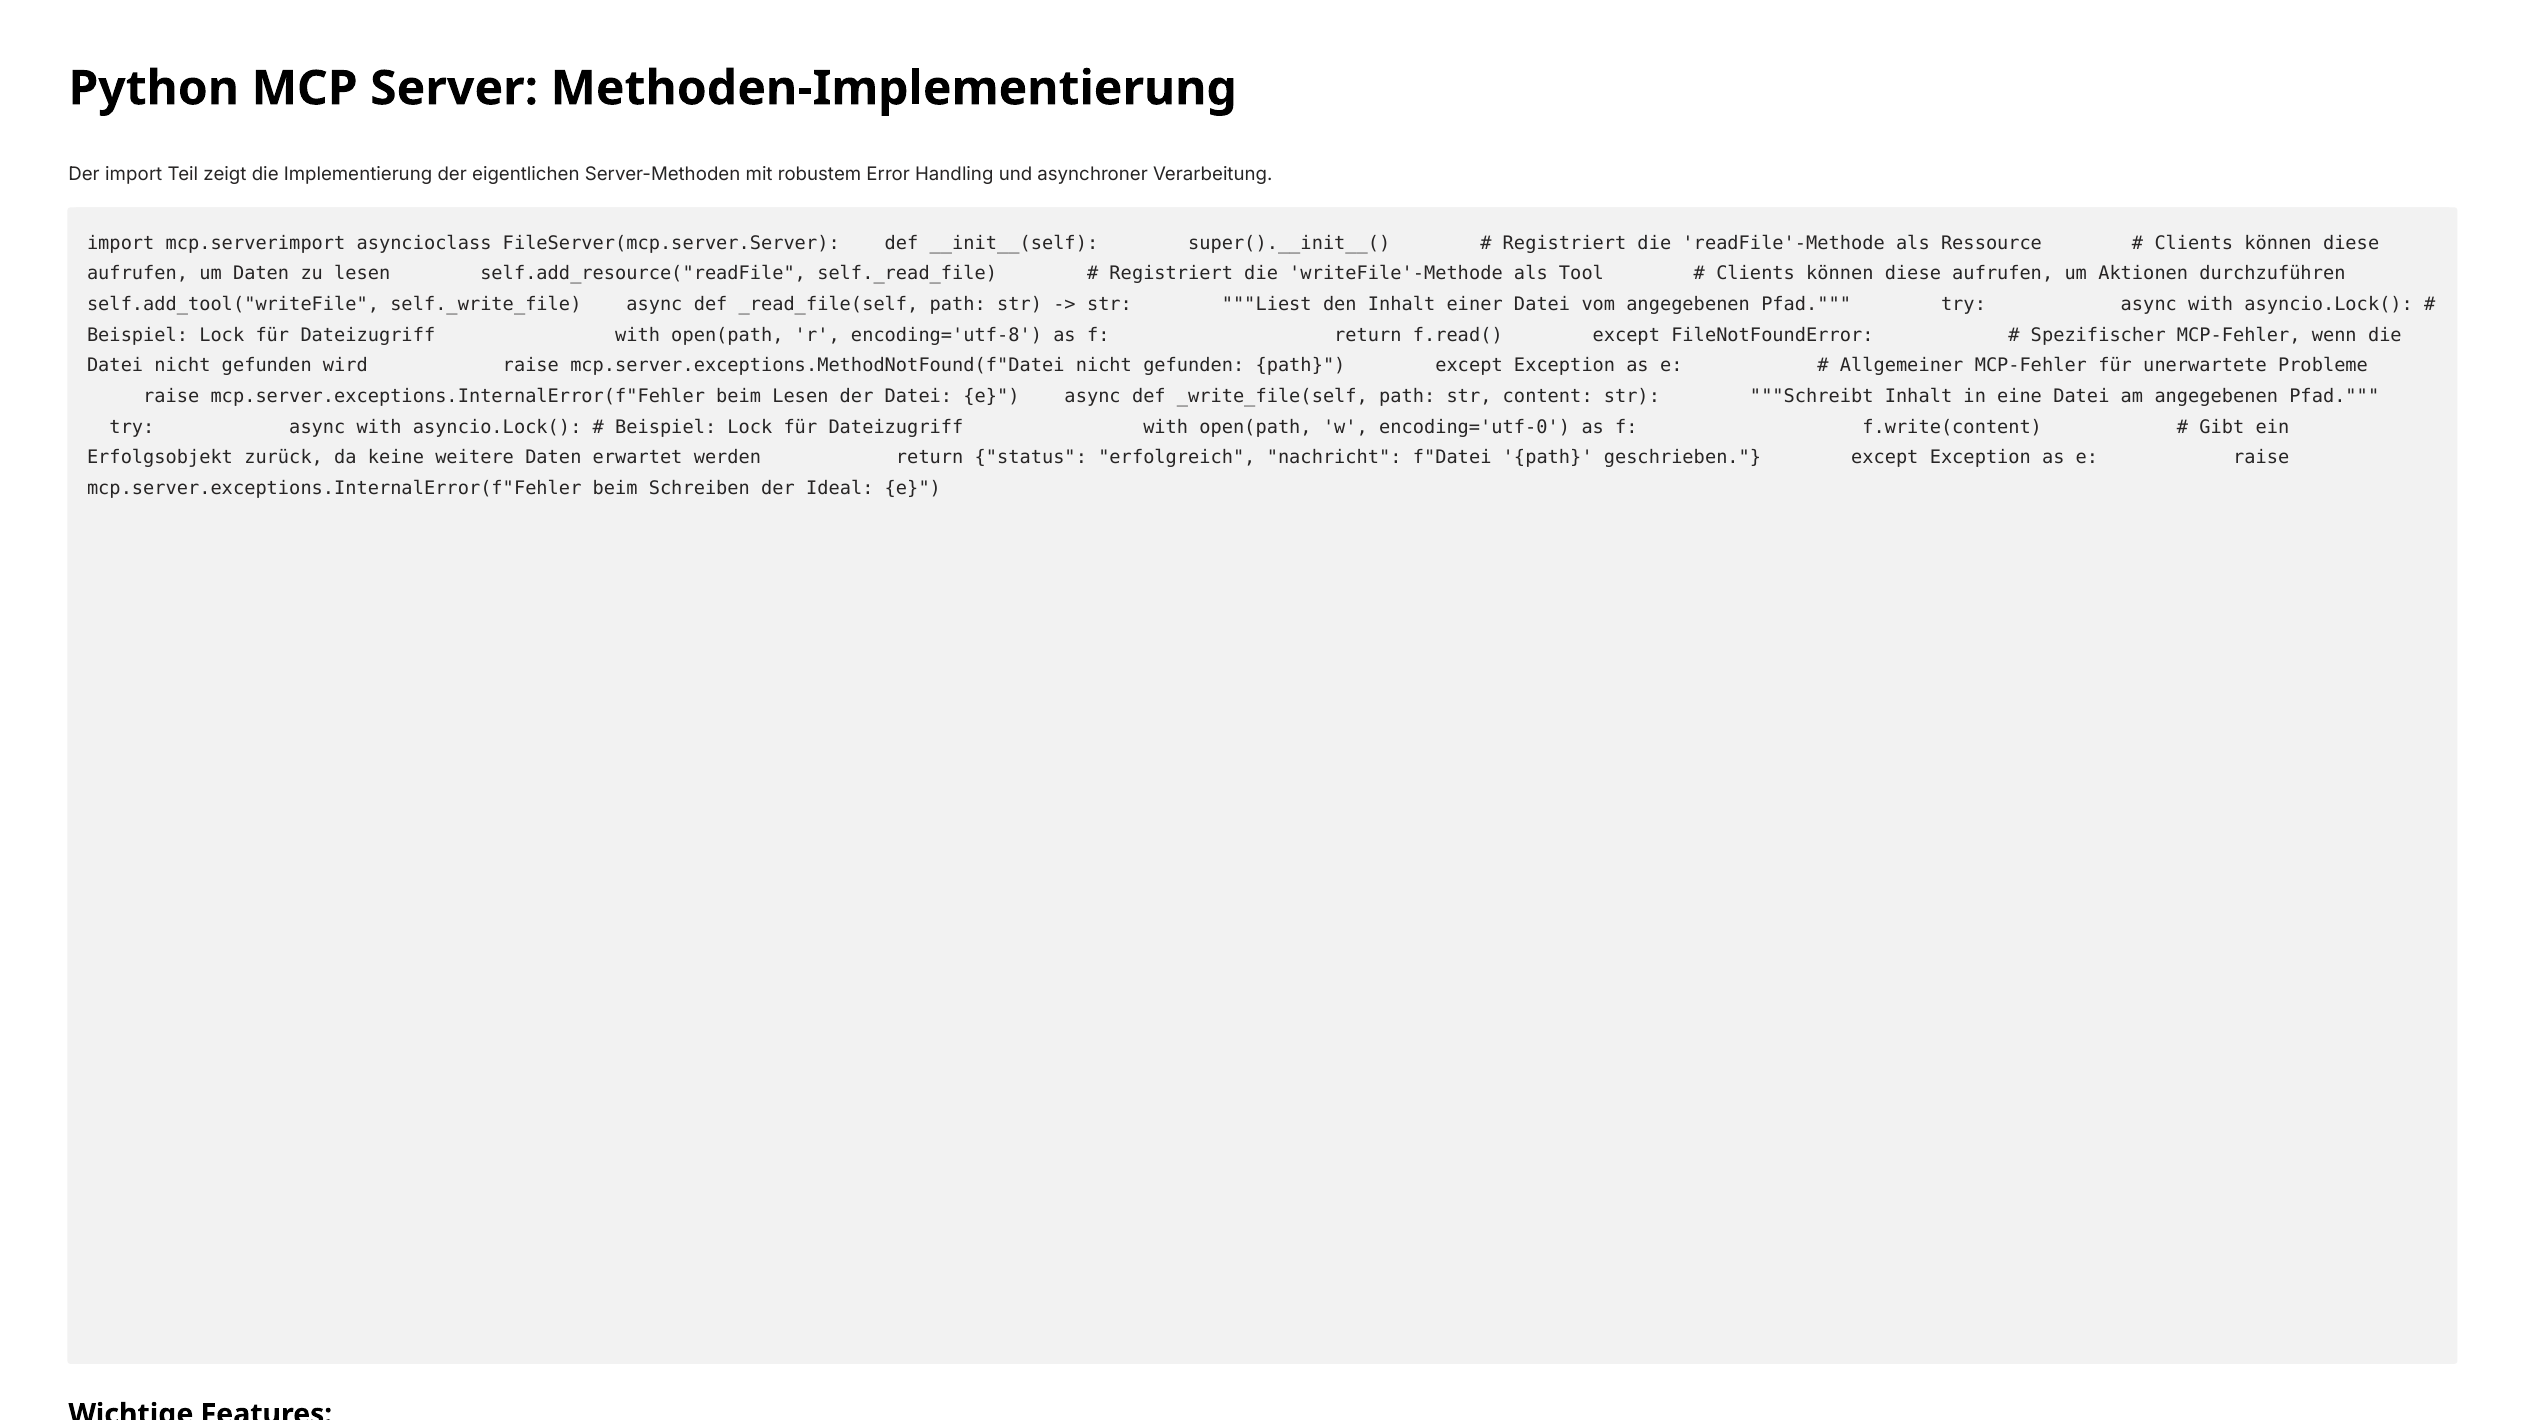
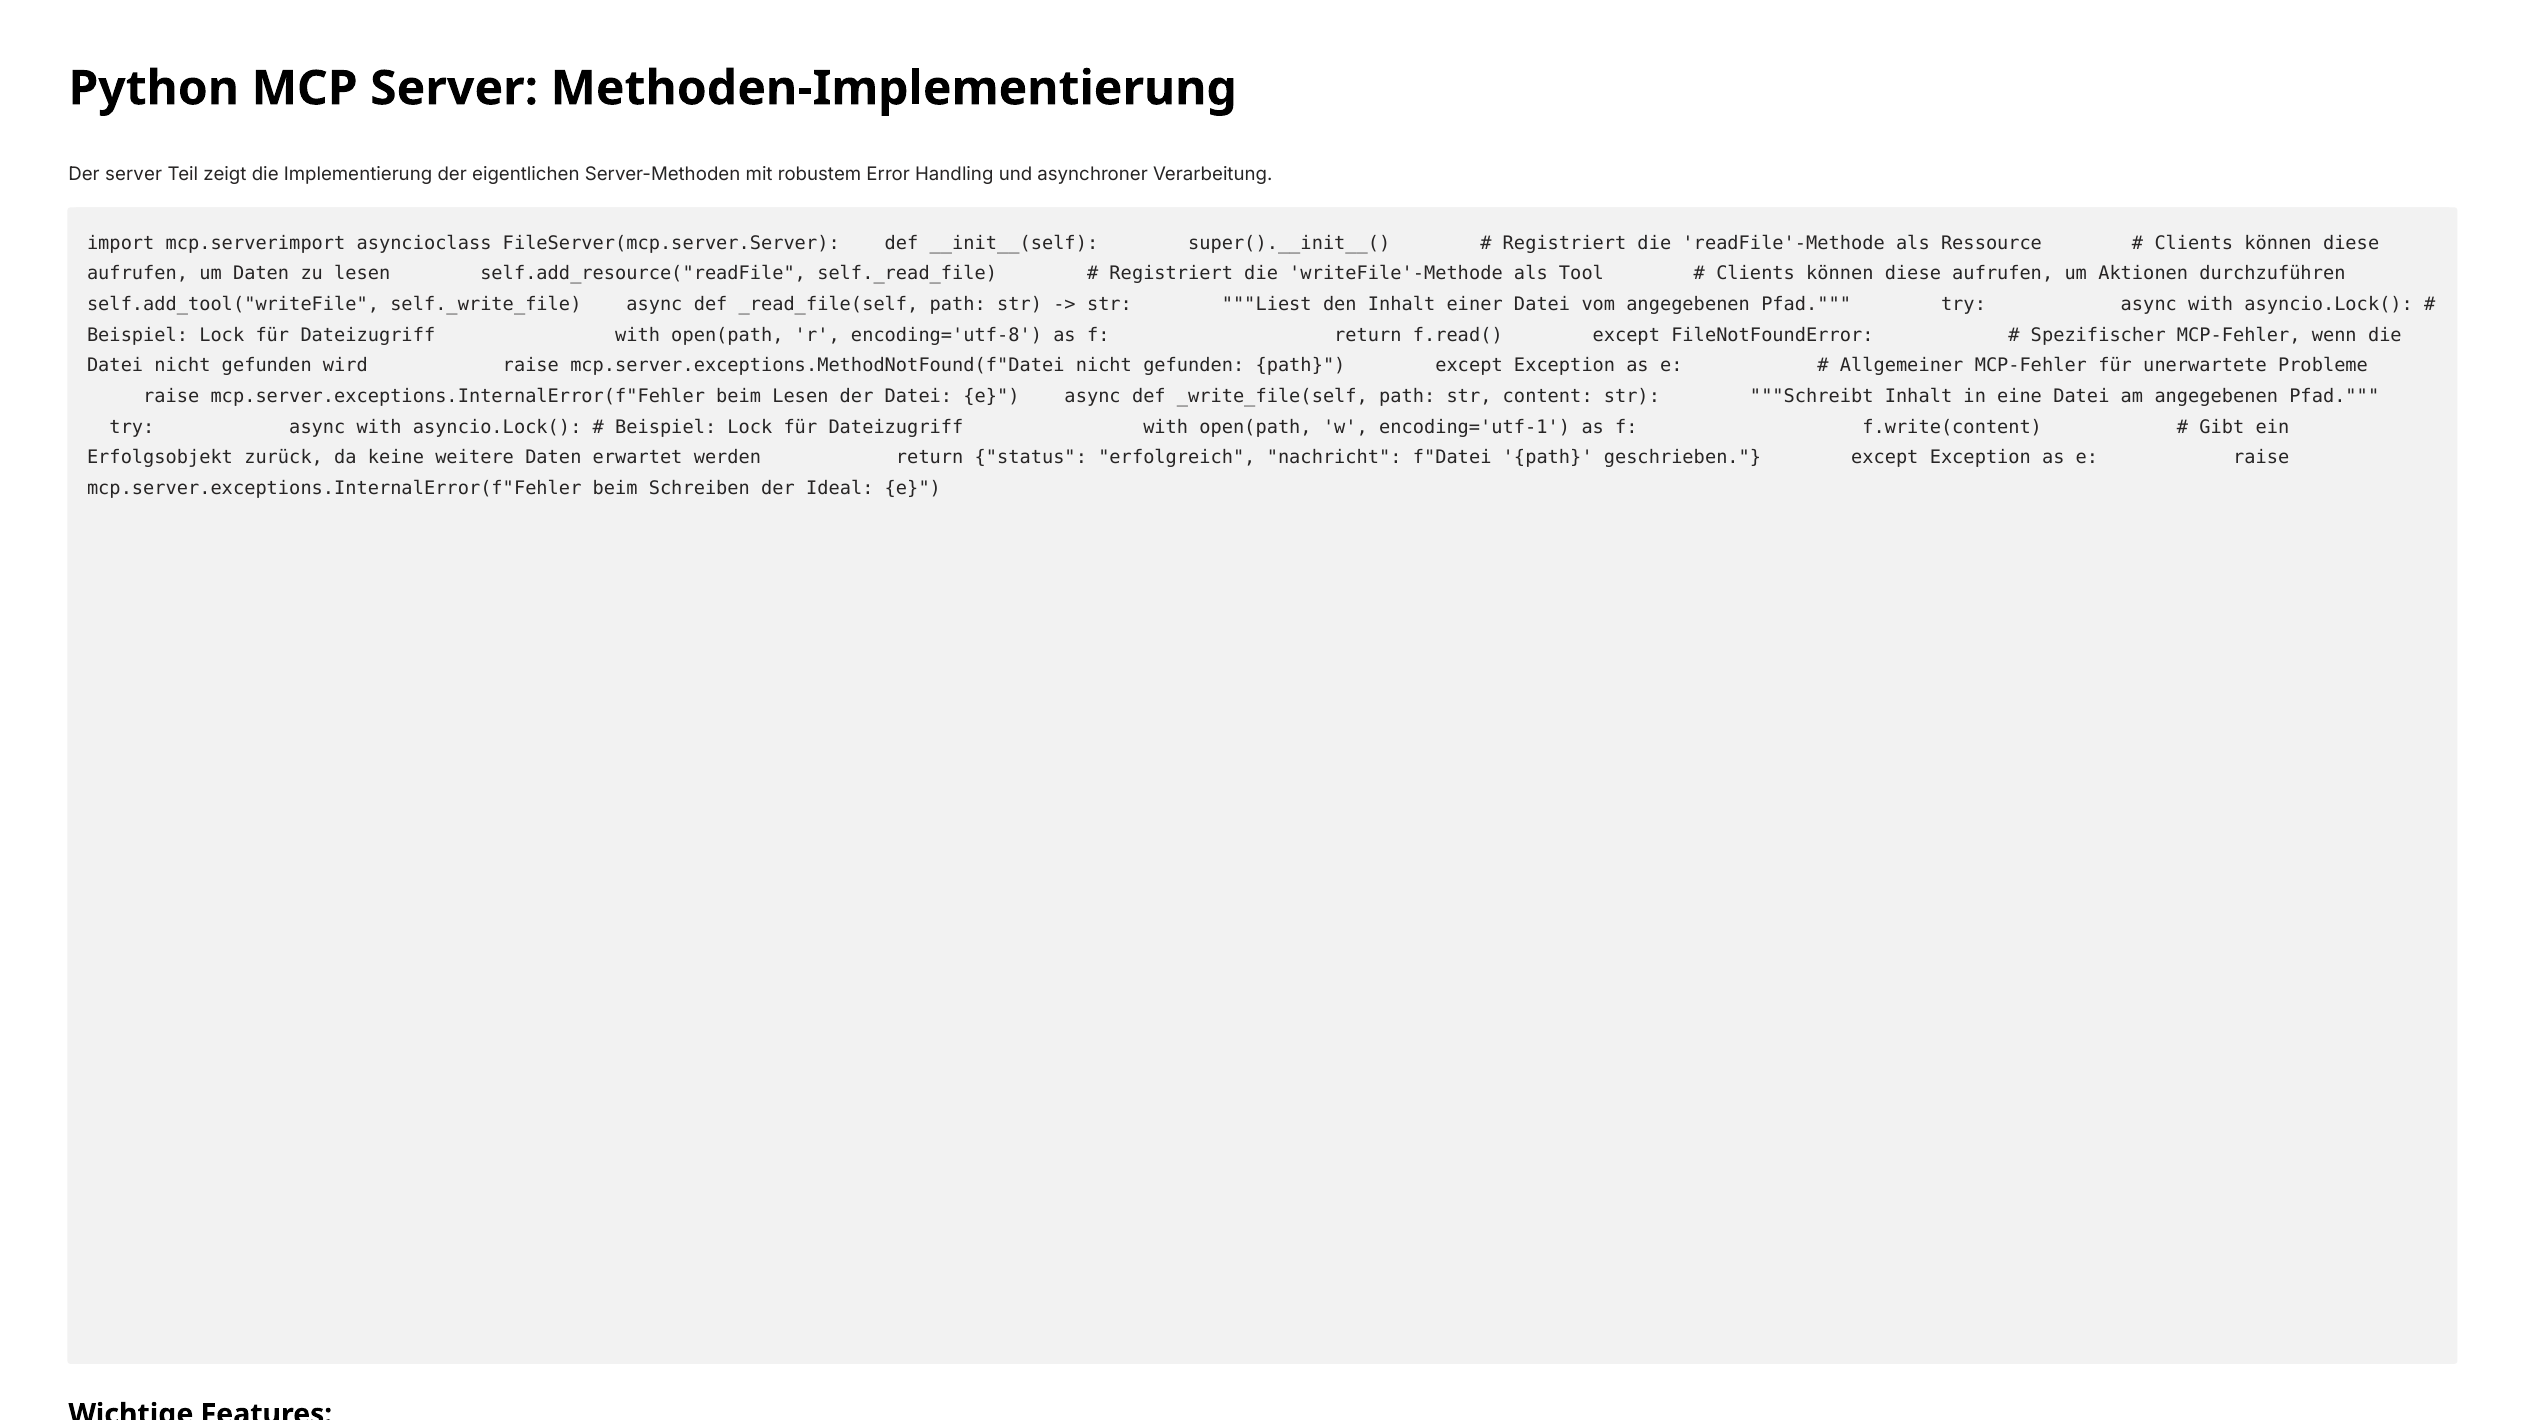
Der import: import -> server
encoding='utf-0: encoding='utf-0 -> encoding='utf-1
